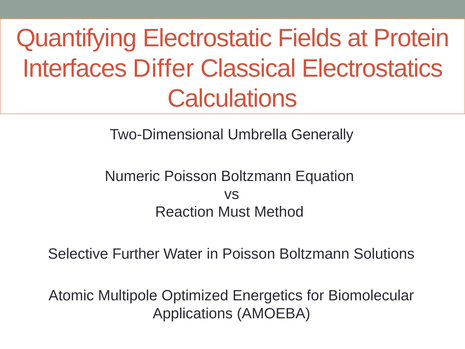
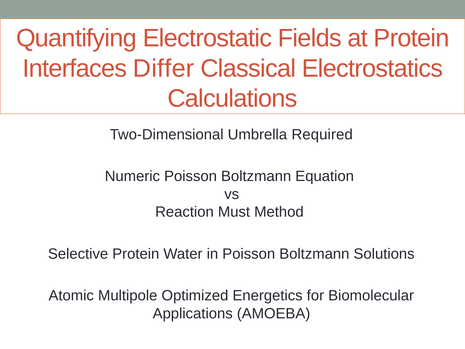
Generally: Generally -> Required
Selective Further: Further -> Protein
